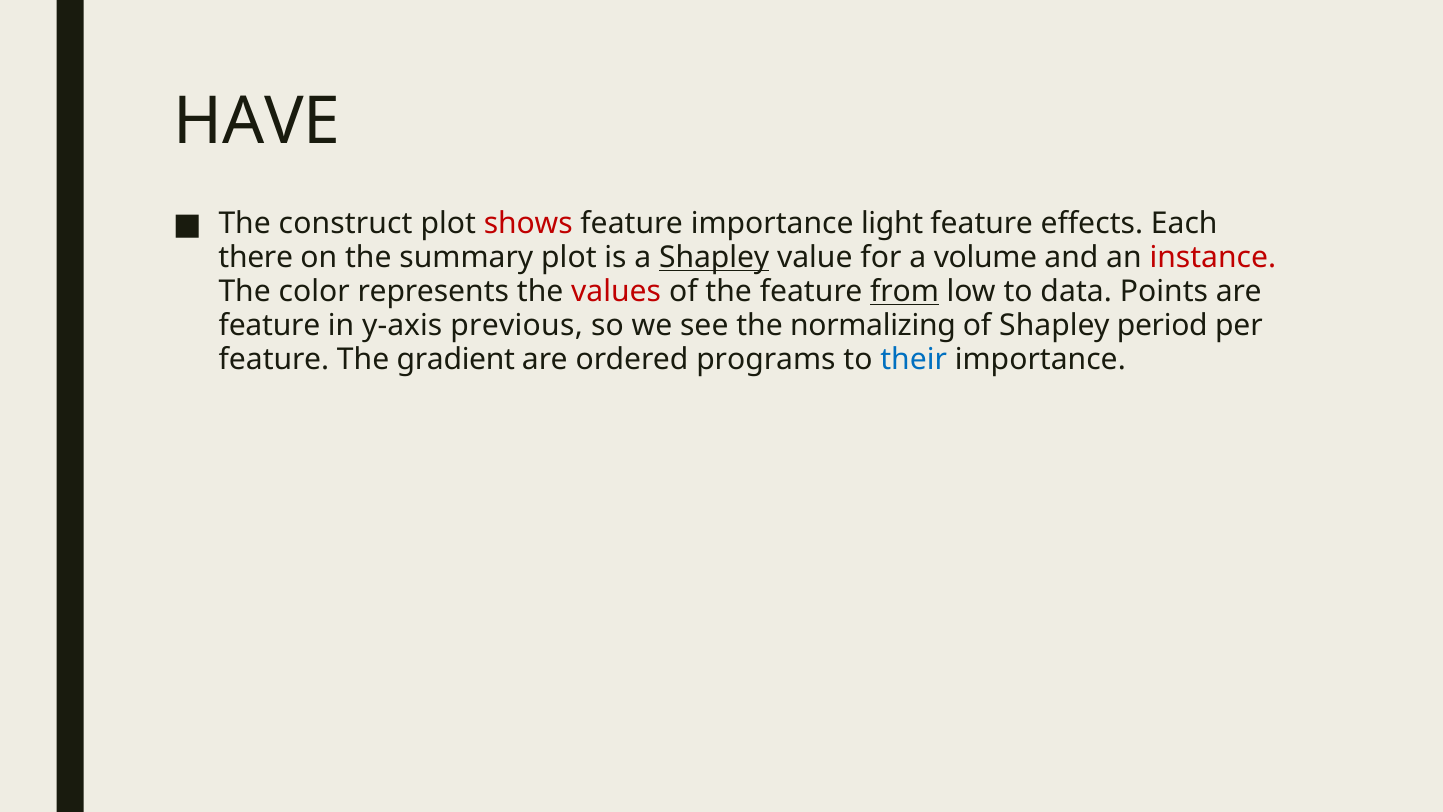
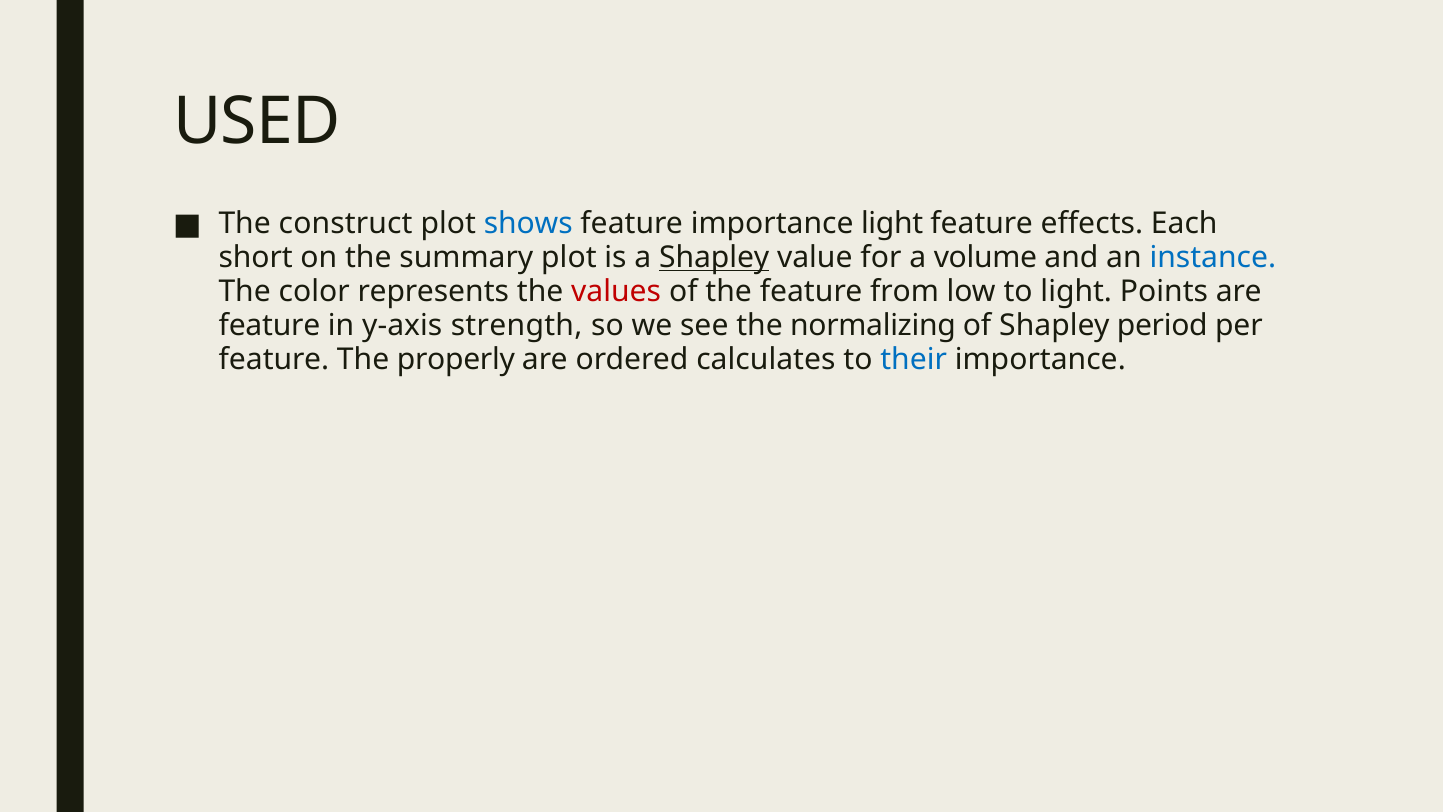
HAVE: HAVE -> USED
shows colour: red -> blue
there: there -> short
instance colour: red -> blue
from underline: present -> none
to data: data -> light
previous: previous -> strength
gradient: gradient -> properly
programs: programs -> calculates
